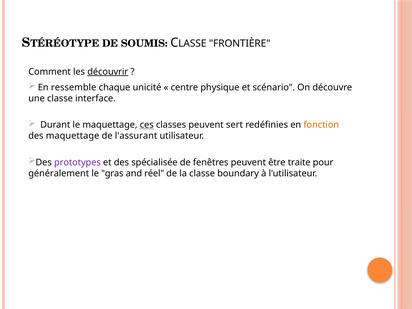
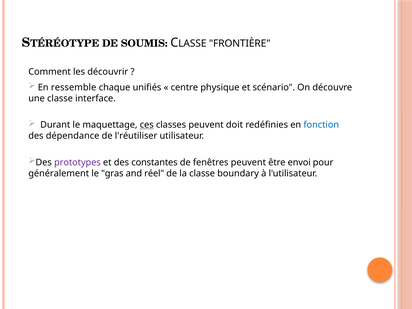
découvrir underline: present -> none
unicité: unicité -> unifiés
sert: sert -> doit
fonction colour: orange -> blue
des maquettage: maquettage -> dépendance
l'assurant: l'assurant -> l'réutiliser
spécialisée: spécialisée -> constantes
traite: traite -> envoi
